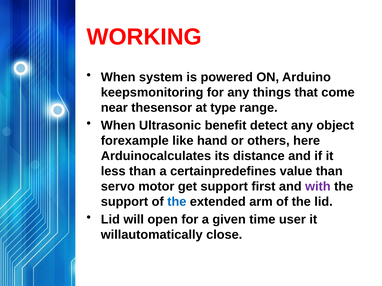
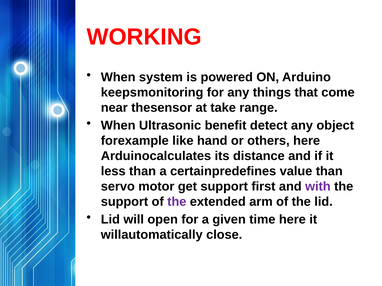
type: type -> take
the at (177, 202) colour: blue -> purple
time user: user -> here
